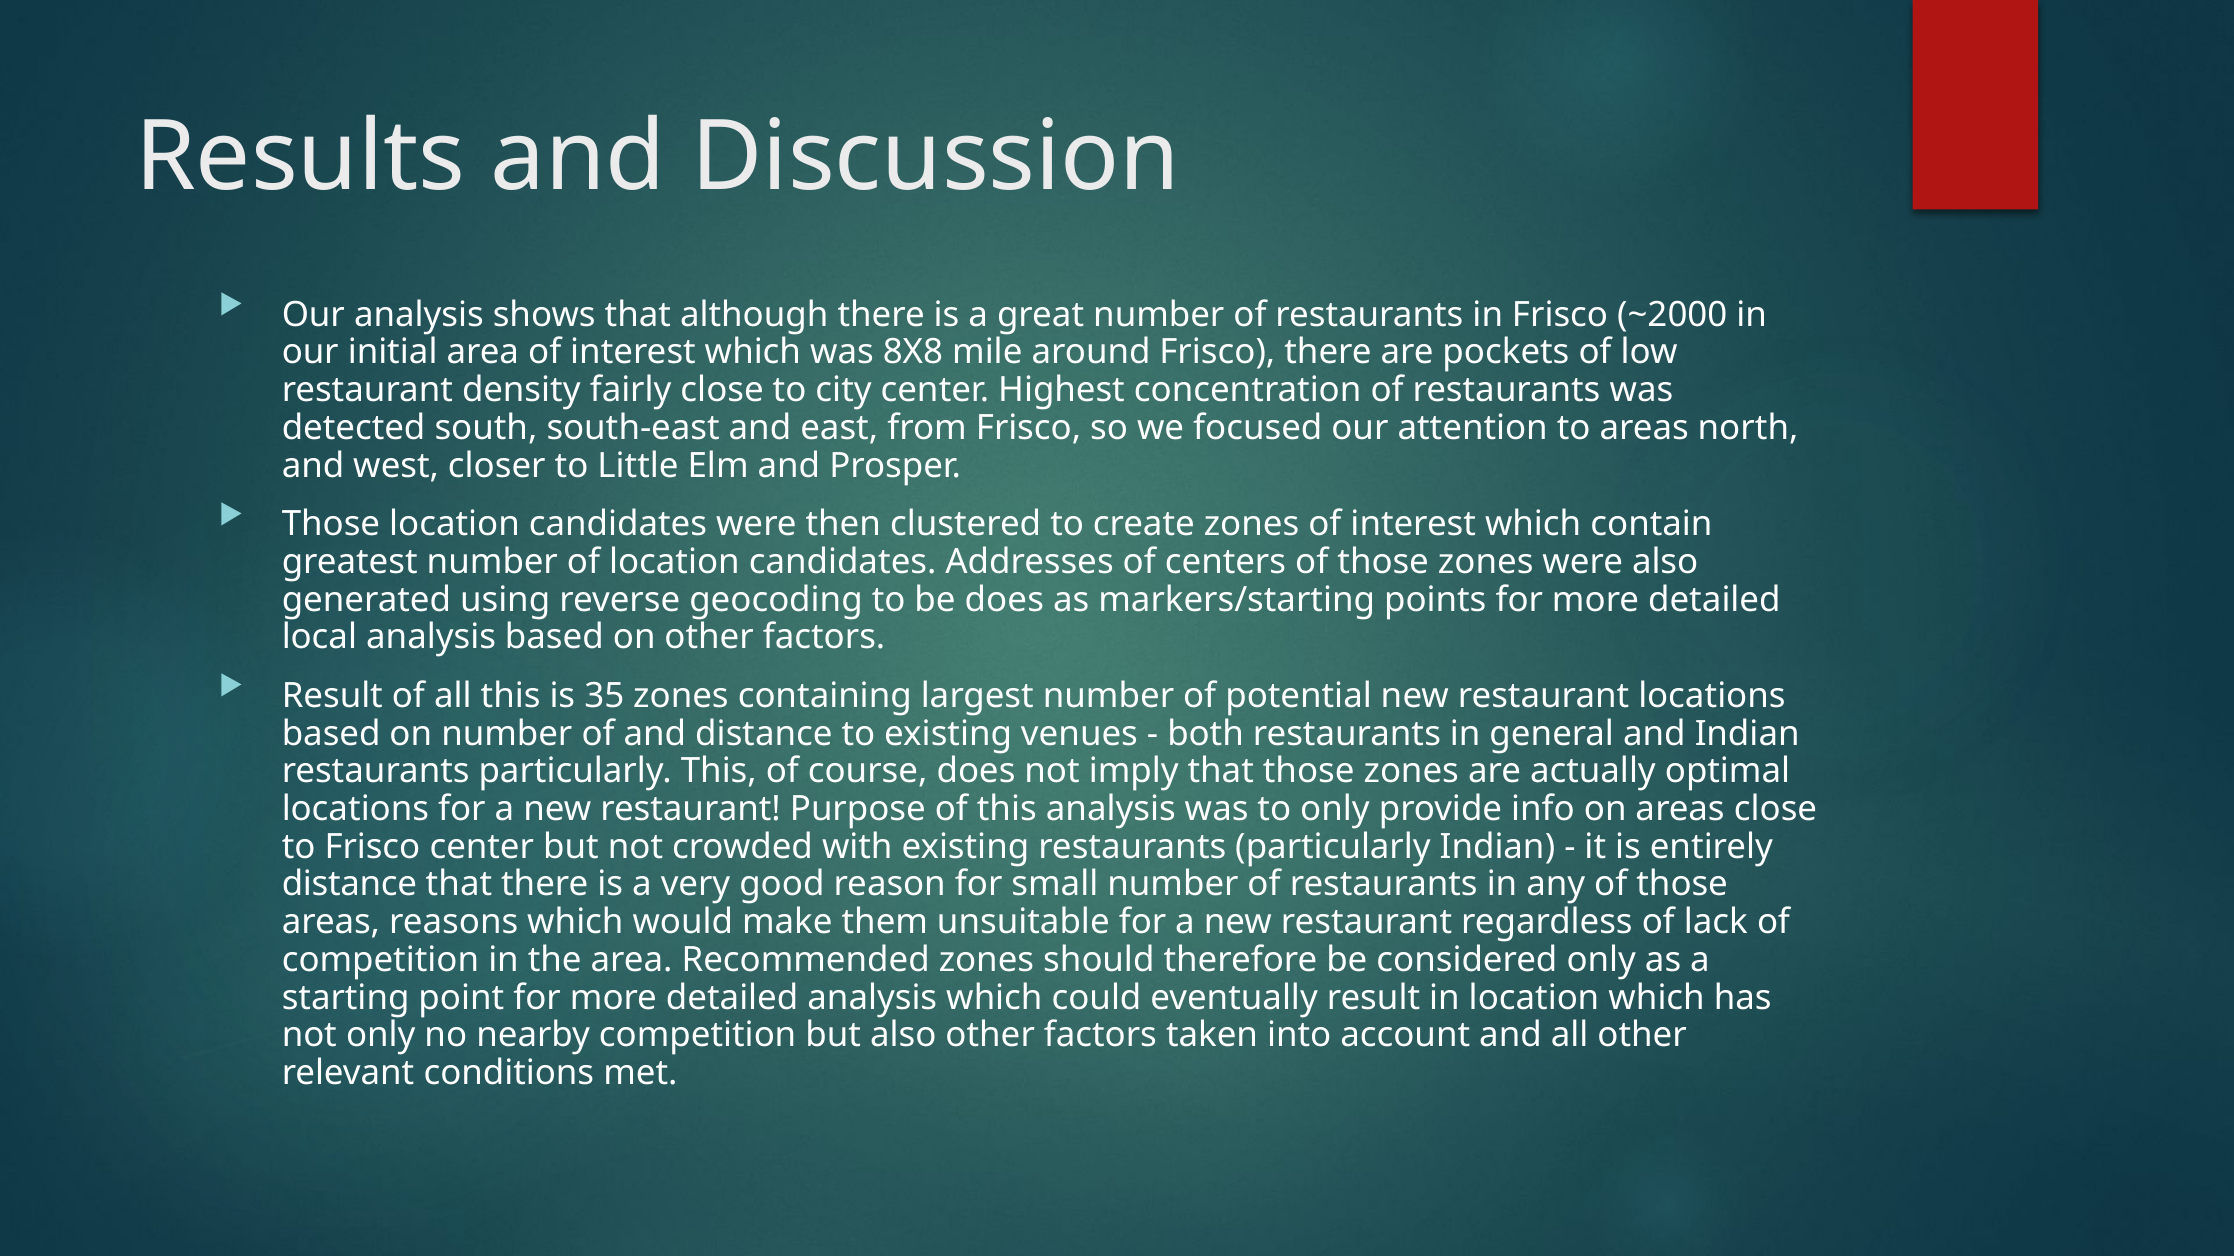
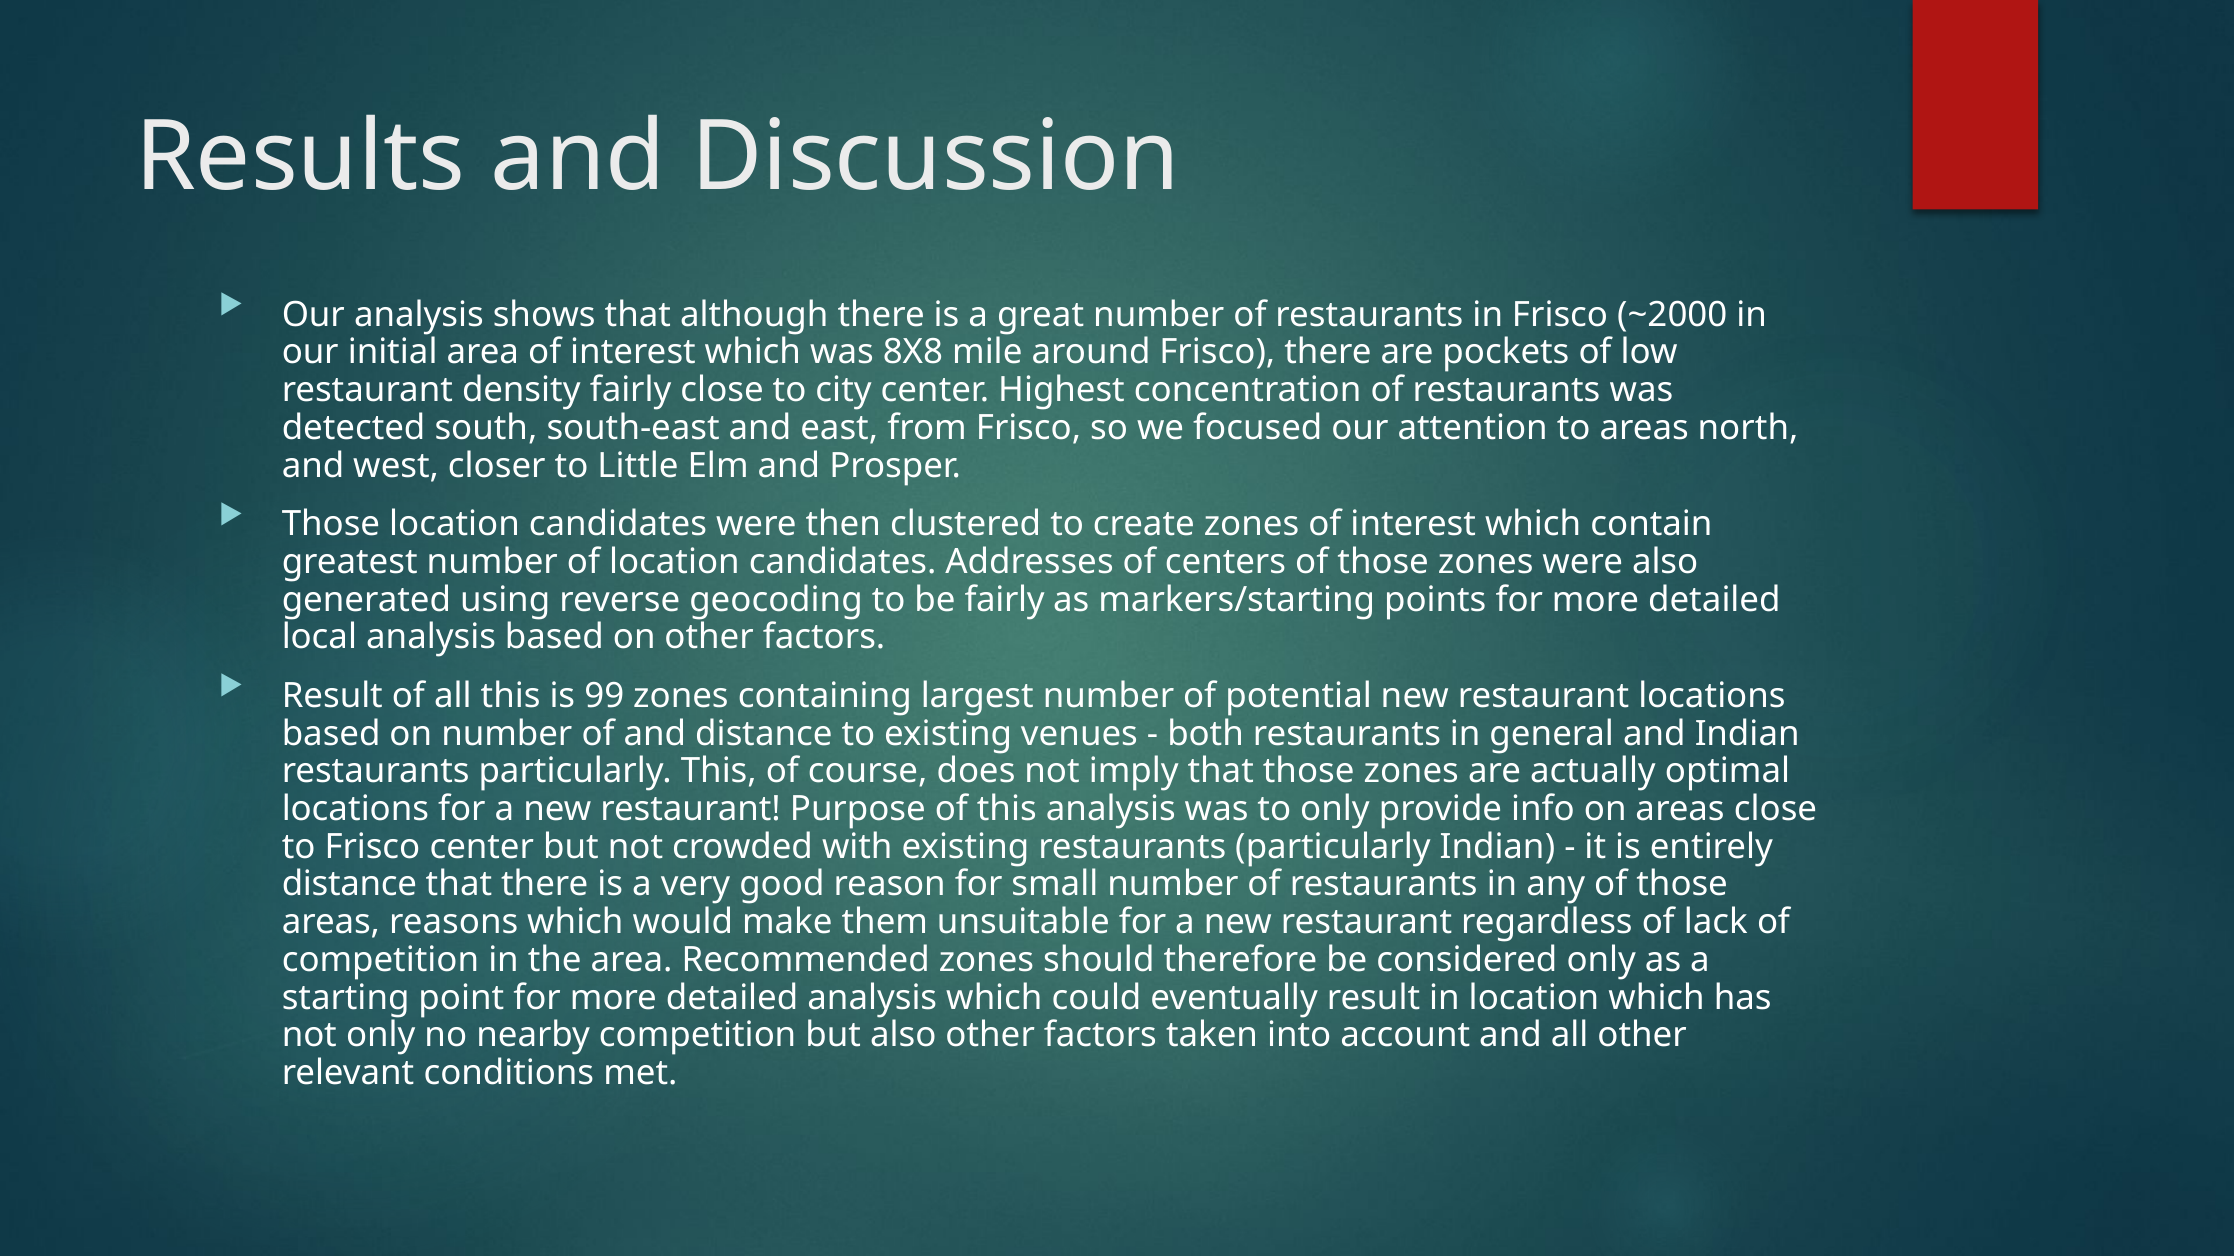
be does: does -> fairly
35: 35 -> 99
